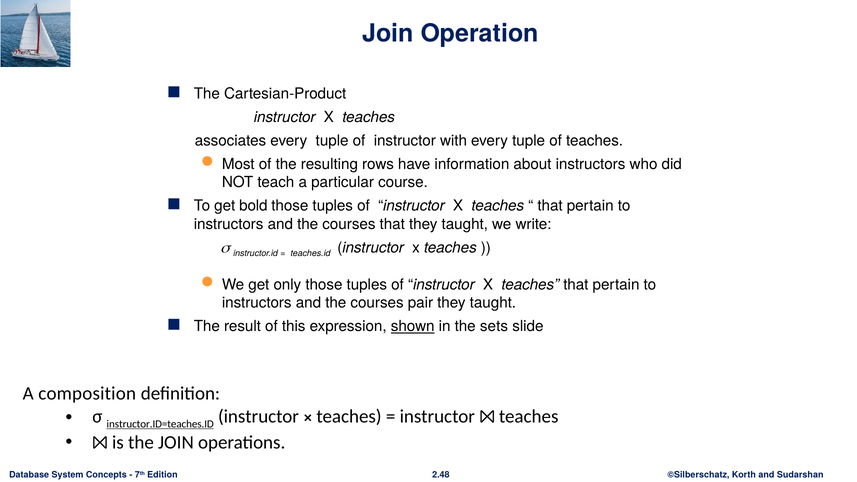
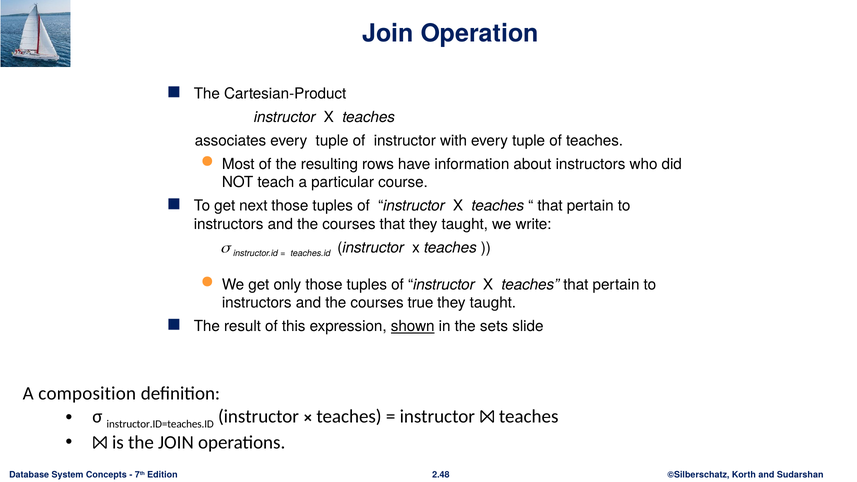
bold: bold -> next
pair: pair -> true
instructor.ID=teaches.ID underline: present -> none
